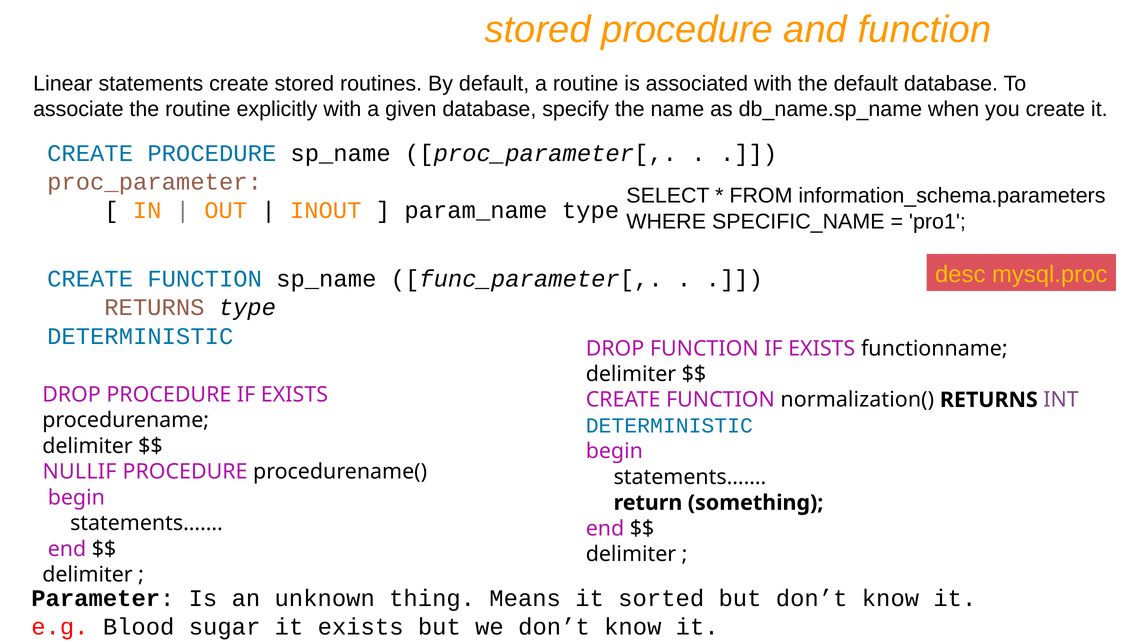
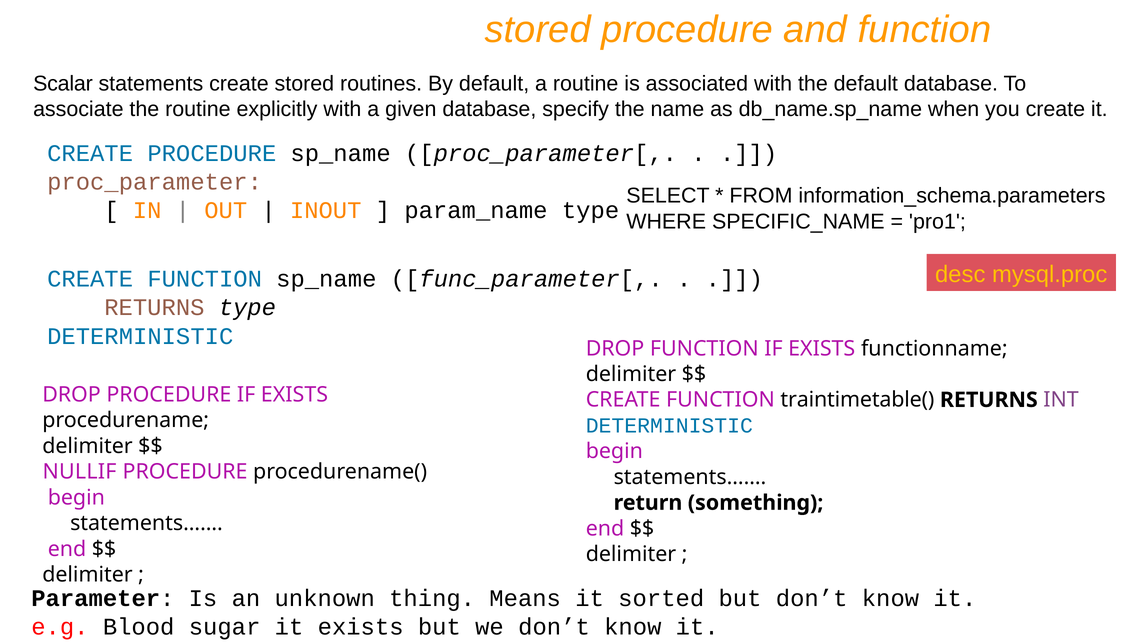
Linear: Linear -> Scalar
normalization(: normalization( -> traintimetable(
